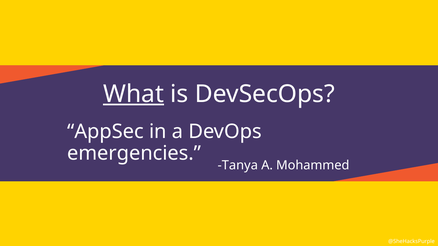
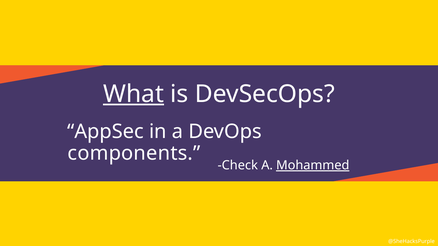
emergencies: emergencies -> components
Tanya: Tanya -> Check
Mohammed underline: none -> present
